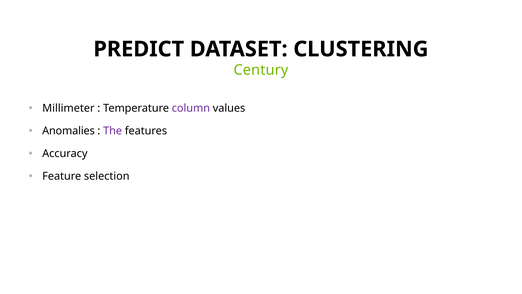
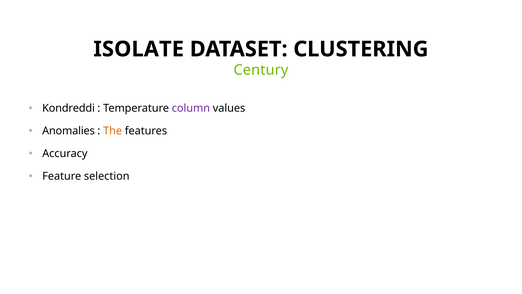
PREDICT: PREDICT -> ISOLATE
Millimeter: Millimeter -> Kondreddi
The colour: purple -> orange
